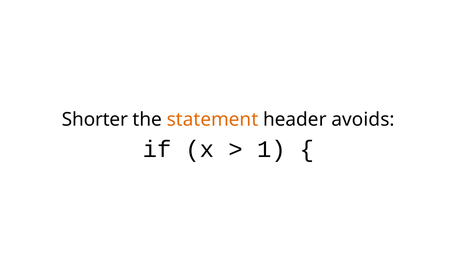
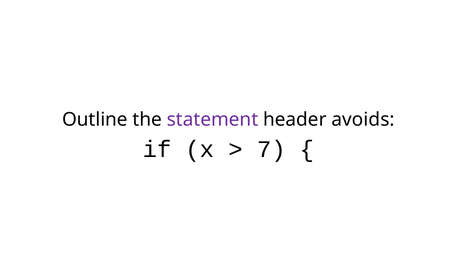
Shorter: Shorter -> Outline
statement colour: orange -> purple
1: 1 -> 7
